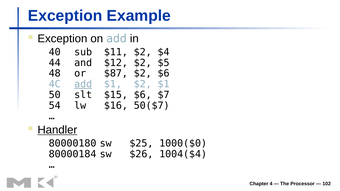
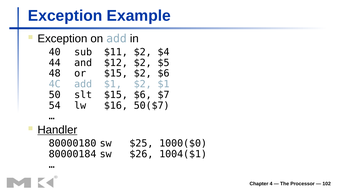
or $87: $87 -> $15
add at (83, 84) underline: present -> none
1004($4: 1004($4 -> 1004($1
